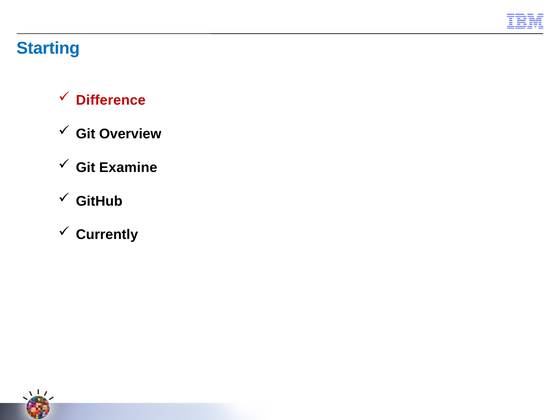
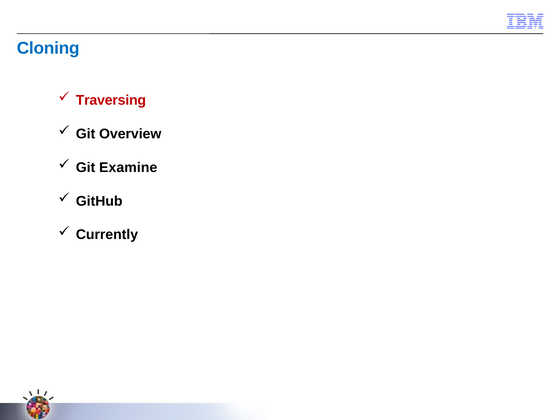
Starting: Starting -> Cloning
Difference: Difference -> Traversing
